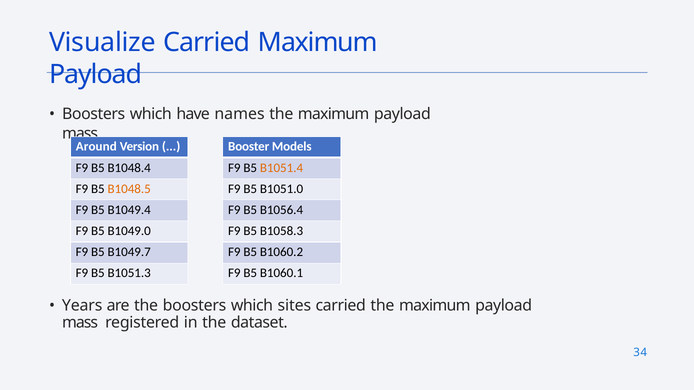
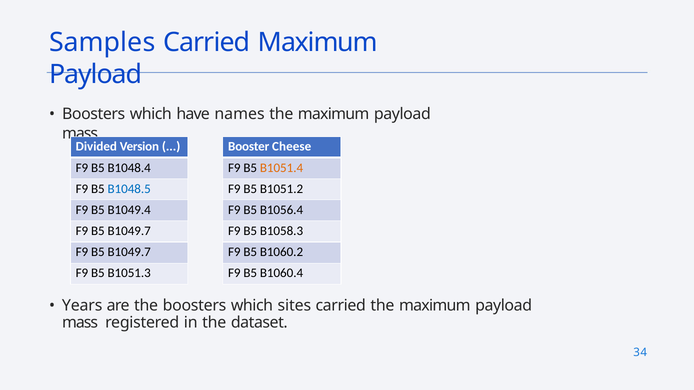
Visualize: Visualize -> Samples
Around: Around -> Divided
Models: Models -> Cheese
B1048.5 colour: orange -> blue
B1051.0: B1051.0 -> B1051.2
B1049.0 at (129, 231): B1049.0 -> B1049.7
B1060.1: B1060.1 -> B1060.4
